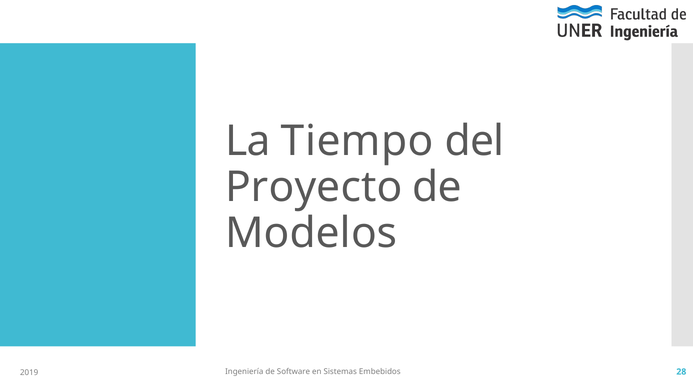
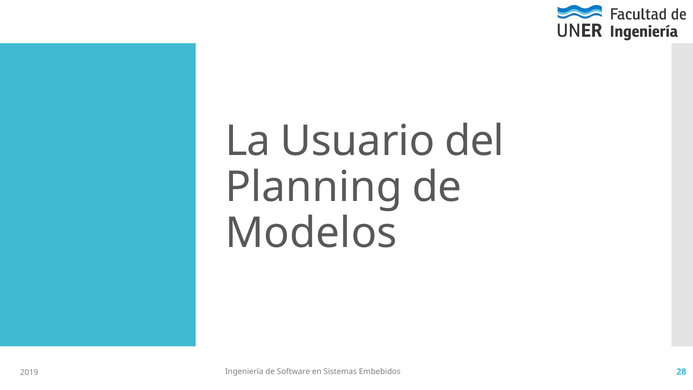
Tiempo: Tiempo -> Usuario
Proyecto: Proyecto -> Planning
